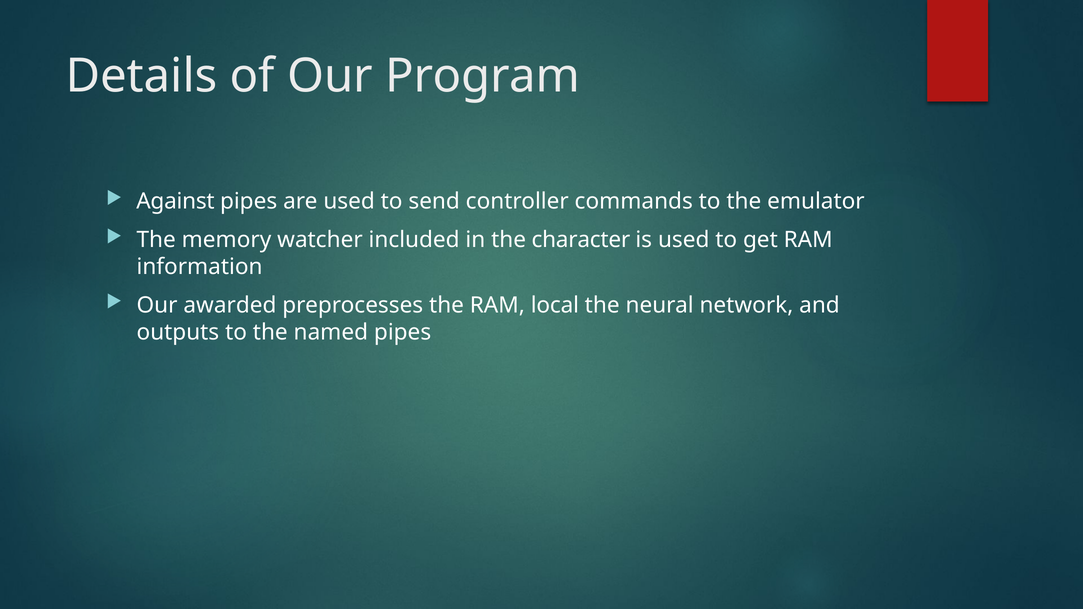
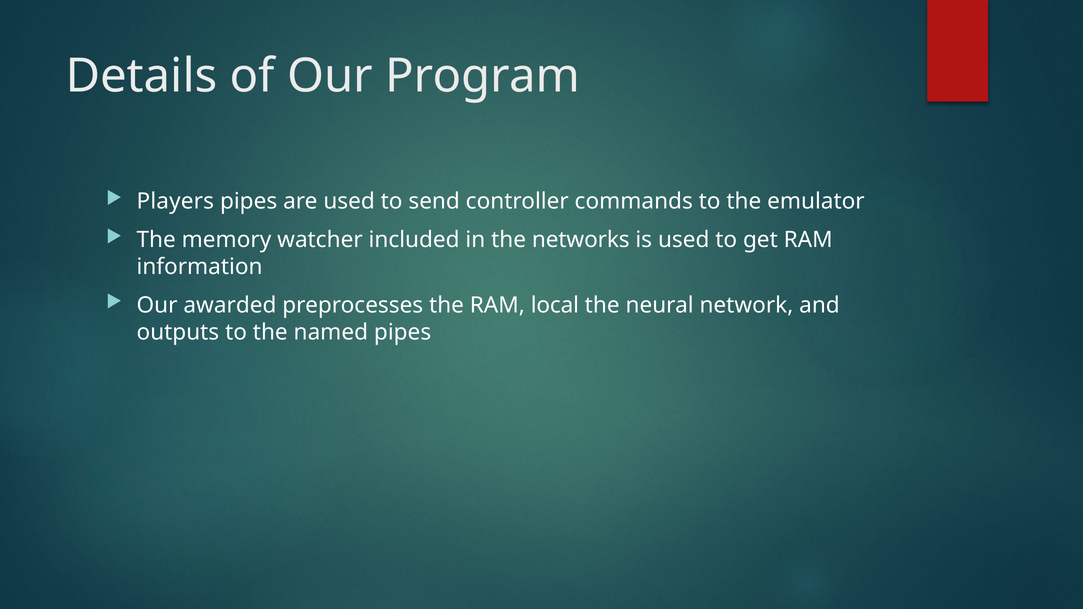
Against: Against -> Players
character: character -> networks
